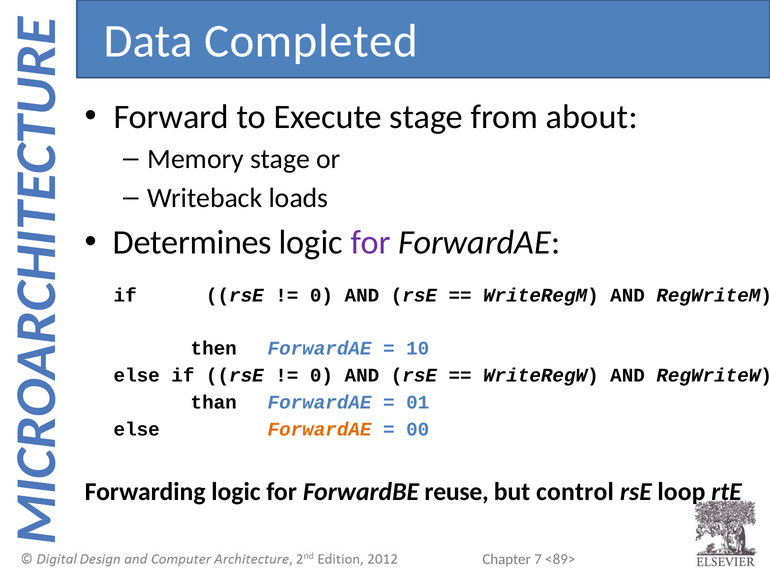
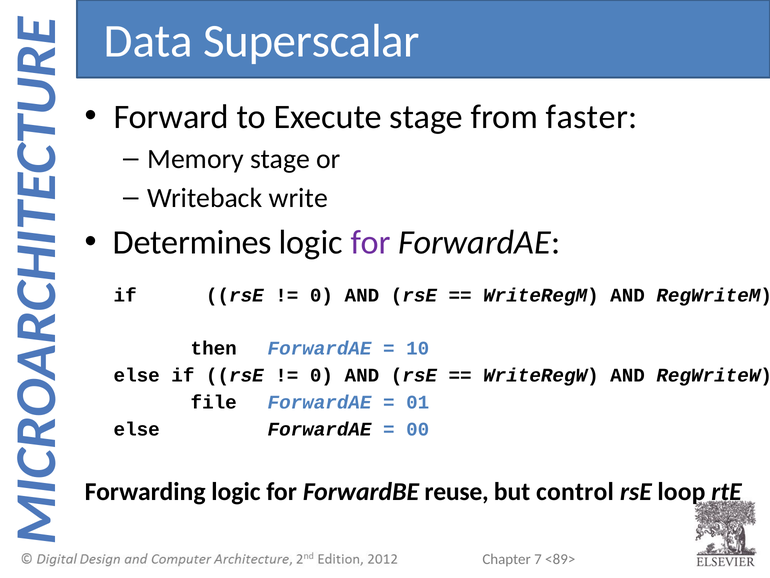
Completed: Completed -> Superscalar
about: about -> faster
loads: loads -> write
than: than -> file
ForwardAE at (320, 429) colour: orange -> black
